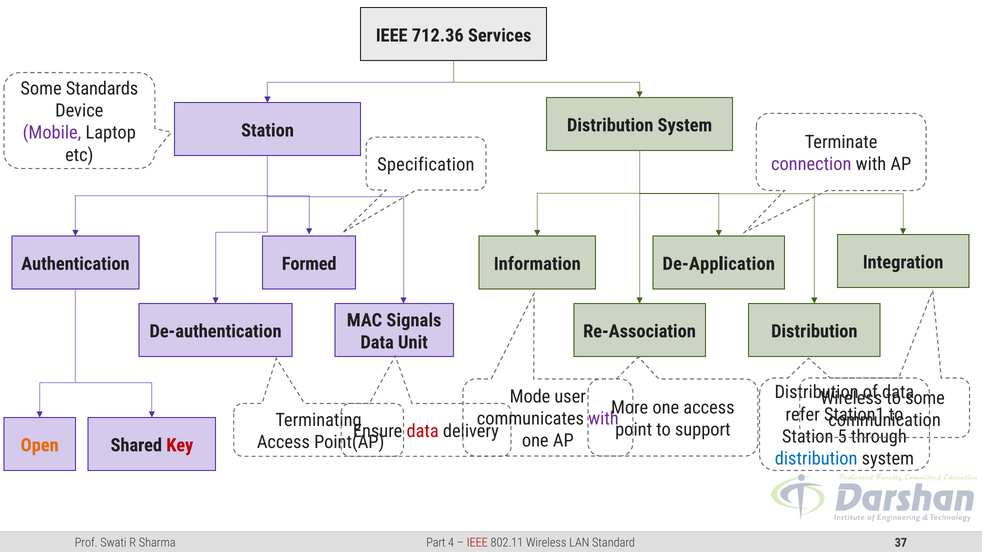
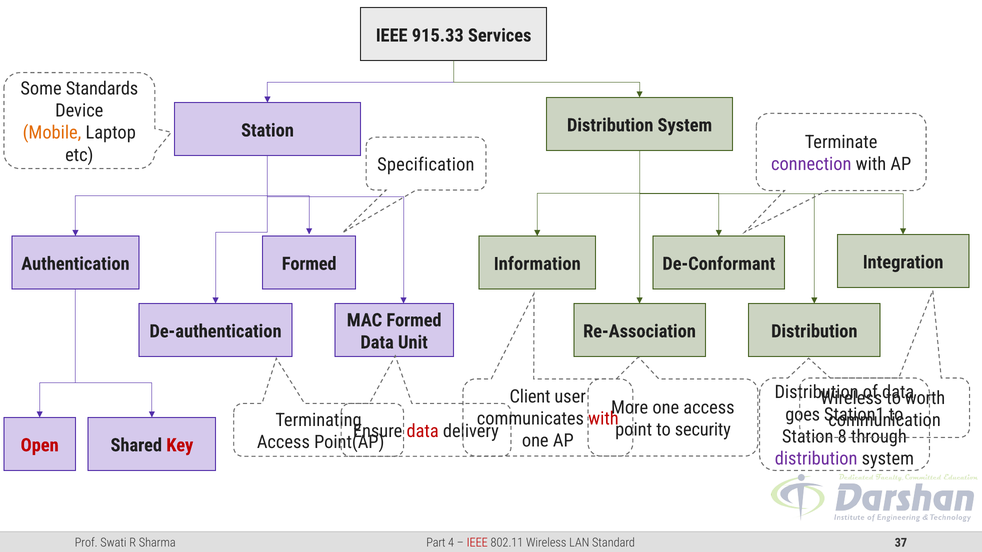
712.36: 712.36 -> 915.33
Mobile colour: purple -> orange
De-Application: De-Application -> De-Conformant
MAC Signals: Signals -> Formed
Mode: Mode -> Client
some at (925, 398): some -> worth
refer: refer -> goes
with at (603, 419) colour: purple -> red
support: support -> security
5: 5 -> 8
Open colour: orange -> red
distribution at (816, 459) colour: blue -> purple
